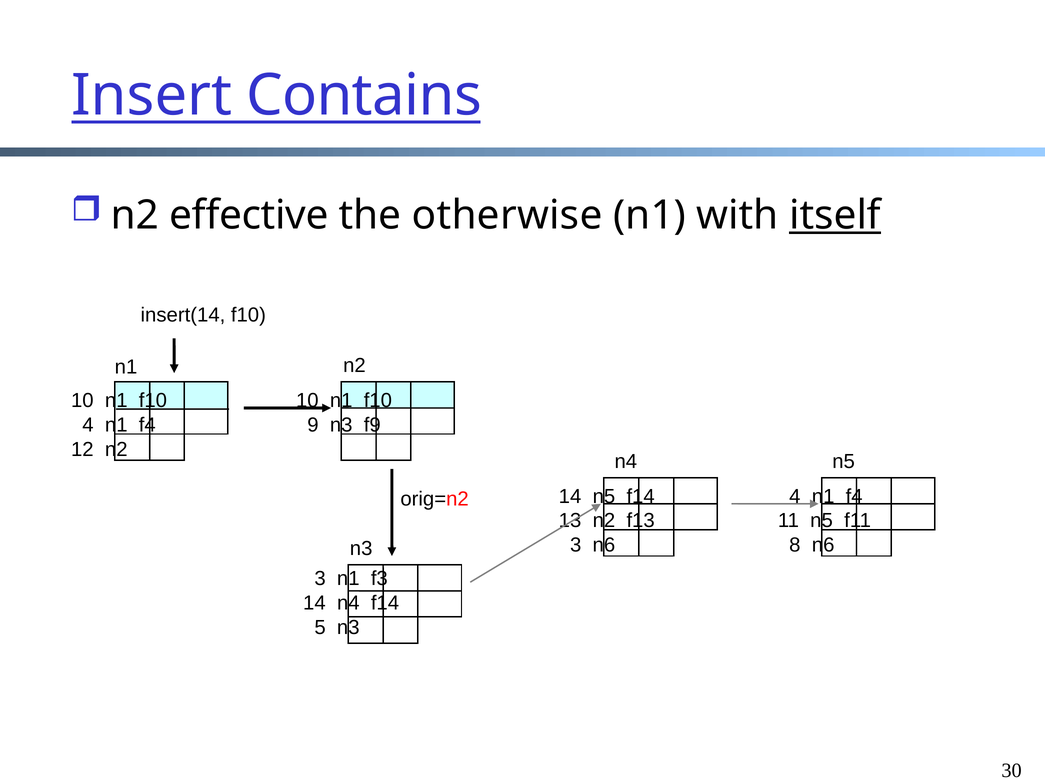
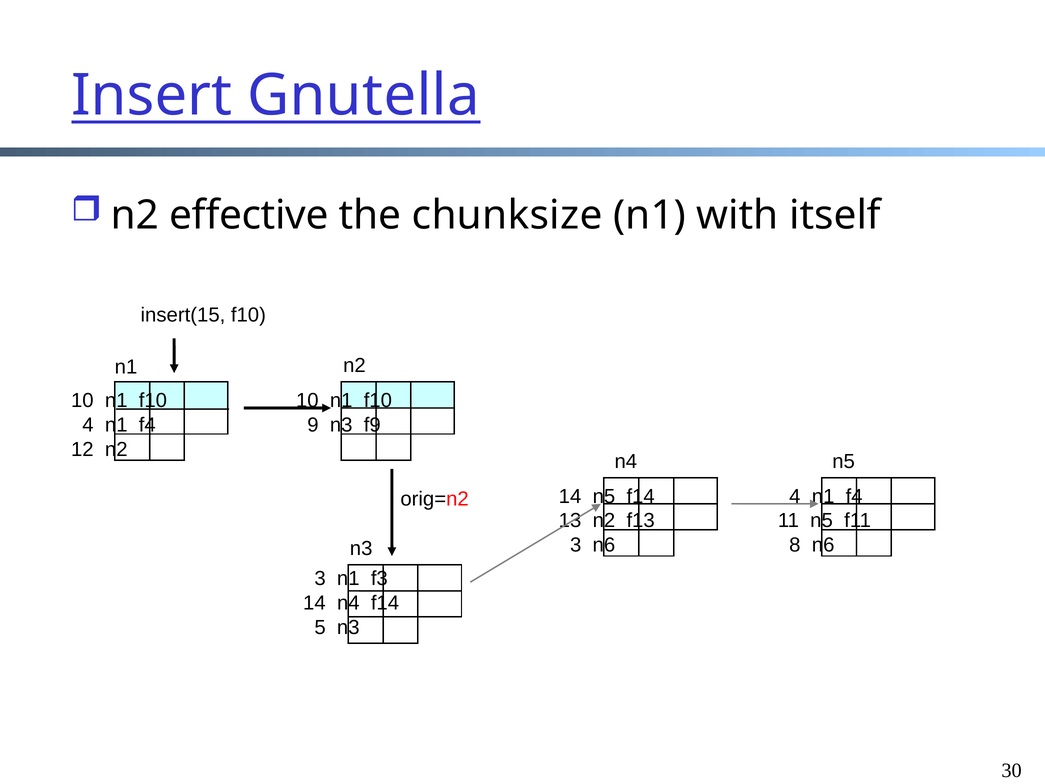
Contains: Contains -> Gnutella
otherwise: otherwise -> chunksize
itself underline: present -> none
insert(14: insert(14 -> insert(15
